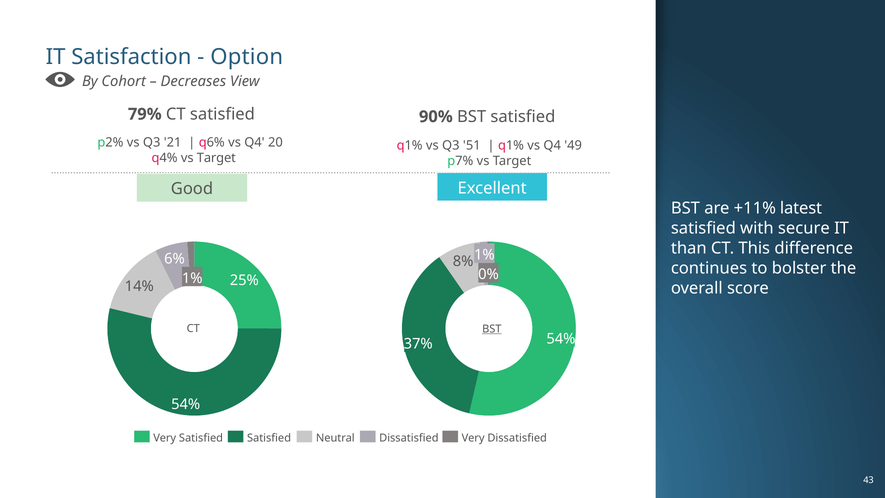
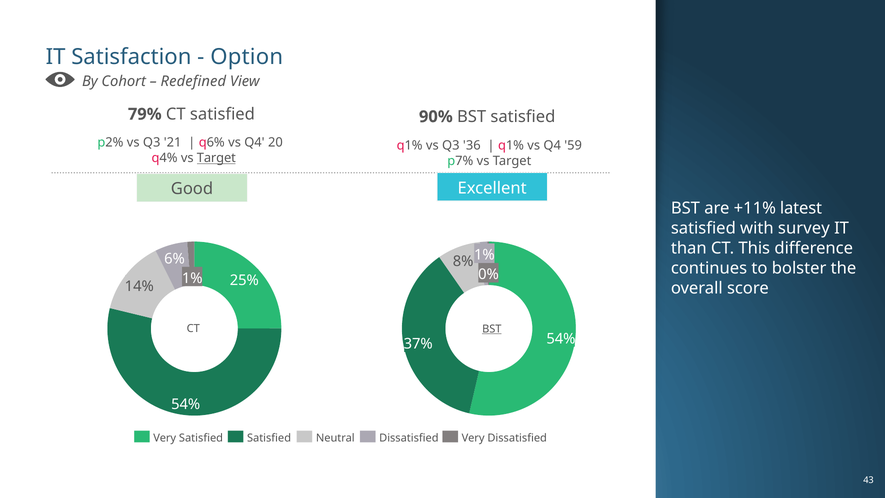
Decreases: Decreases -> Redefined
51: 51 -> 36
49: 49 -> 59
Target at (216, 158) underline: none -> present
secure: secure -> survey
